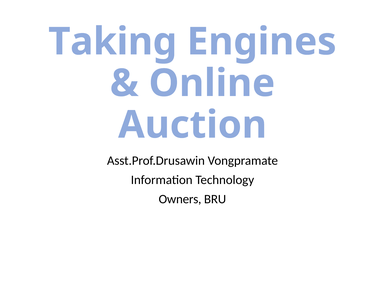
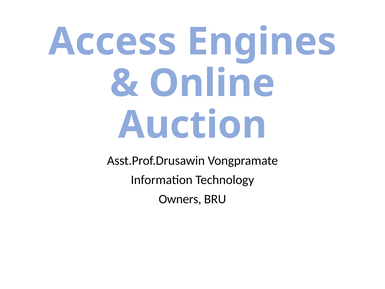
Taking: Taking -> Access
